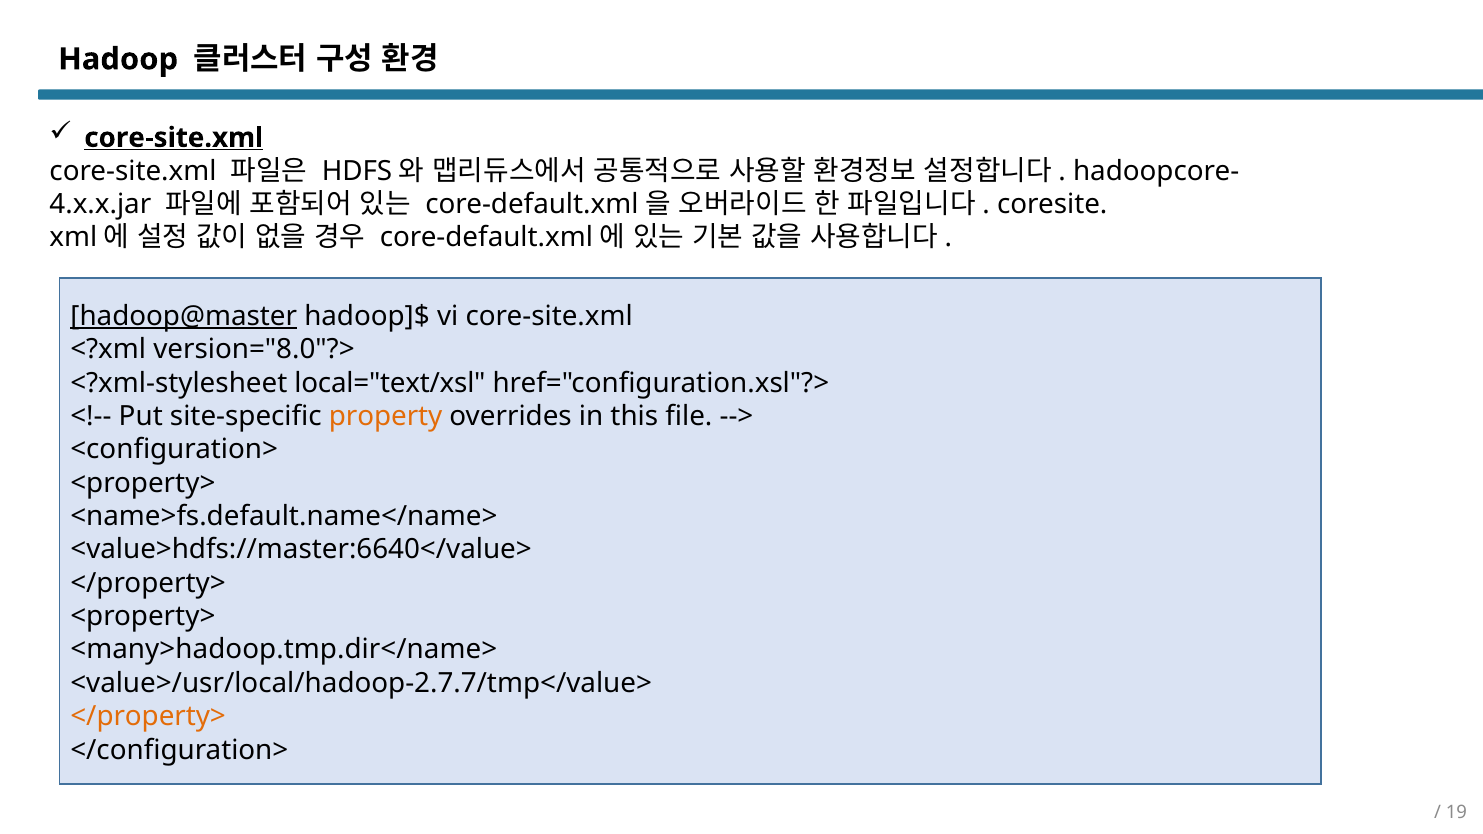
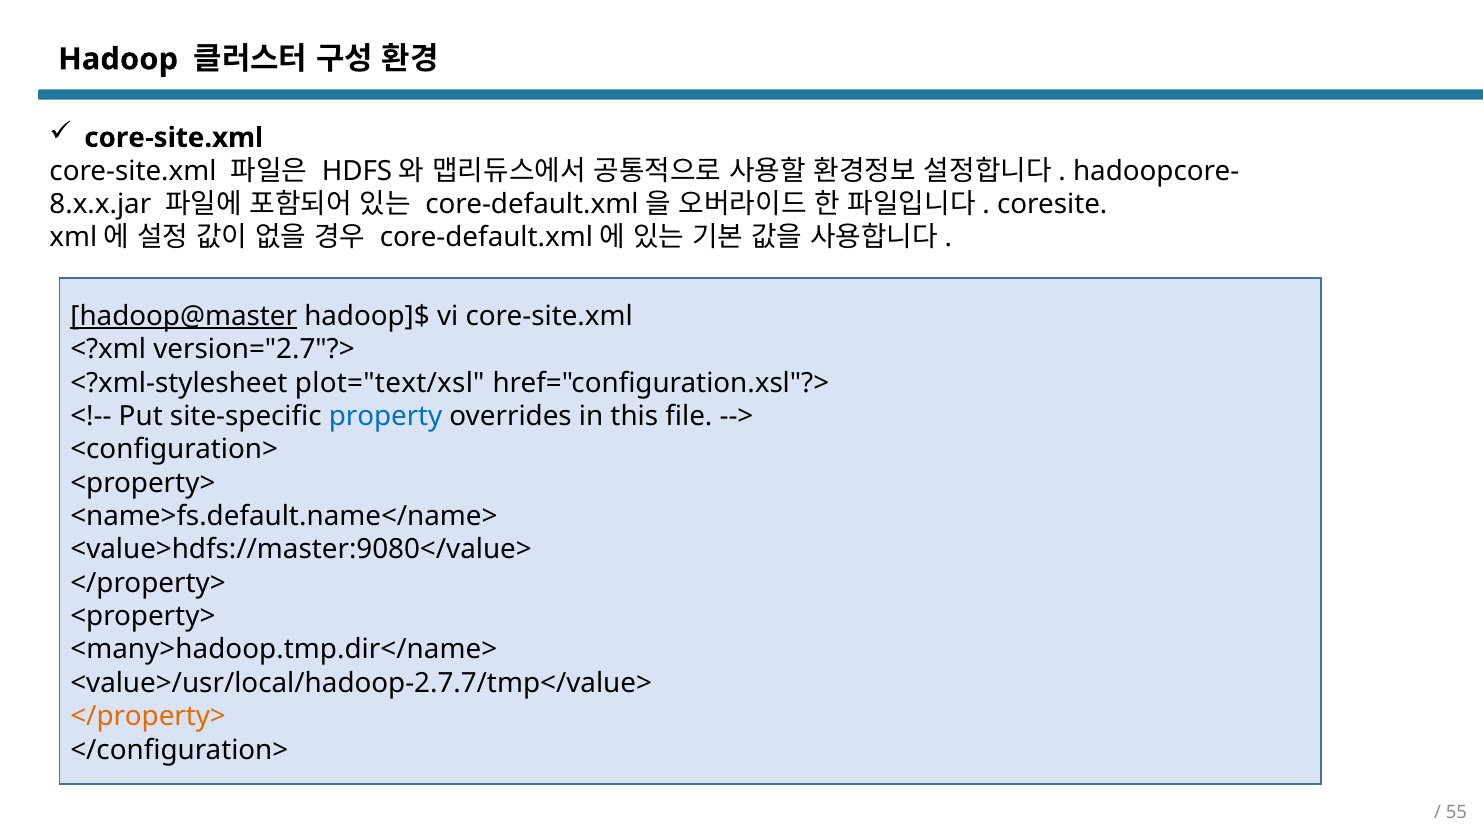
core-site.xml at (174, 138) underline: present -> none
4.x.x.jar: 4.x.x.jar -> 8.x.x.jar
version="8.0"?>: version="8.0"?> -> version="2.7"?>
local="text/xsl: local="text/xsl -> plot="text/xsl
property colour: orange -> blue
<value>hdfs://master:6640</value>: <value>hdfs://master:6640</value> -> <value>hdfs://master:9080</value>
19: 19 -> 55
